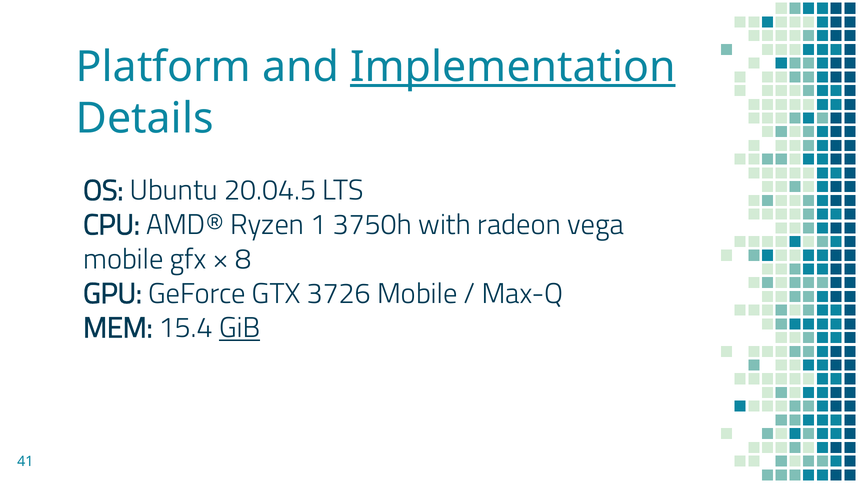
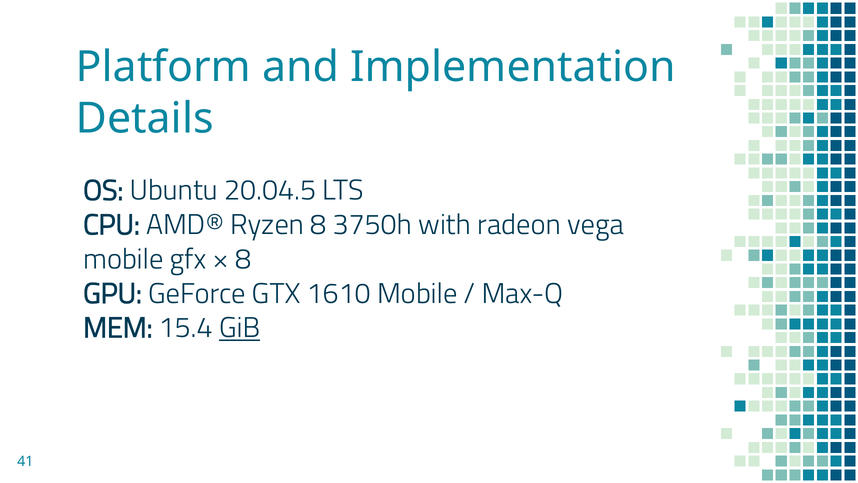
Implementation underline: present -> none
Ryzen 1: 1 -> 8
3726: 3726 -> 1610
